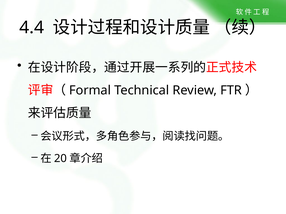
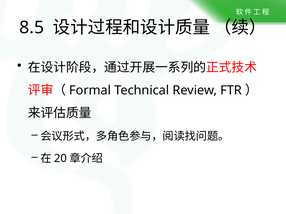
4.4: 4.4 -> 8.5
